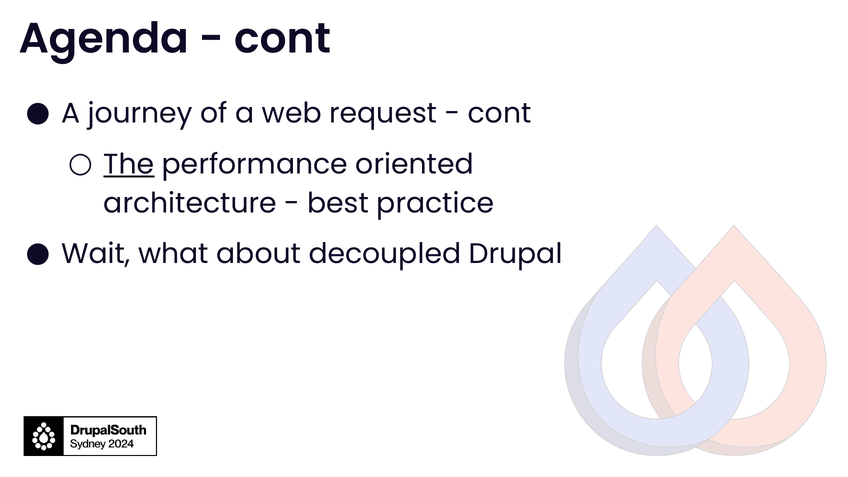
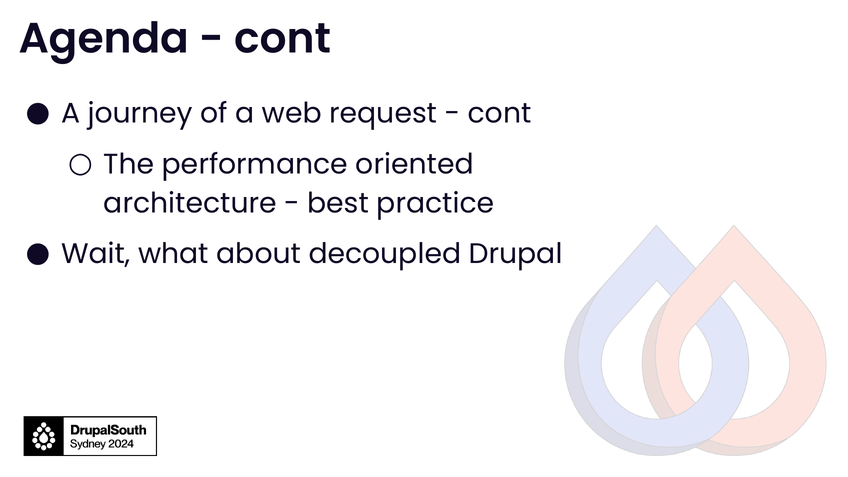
The underline: present -> none
